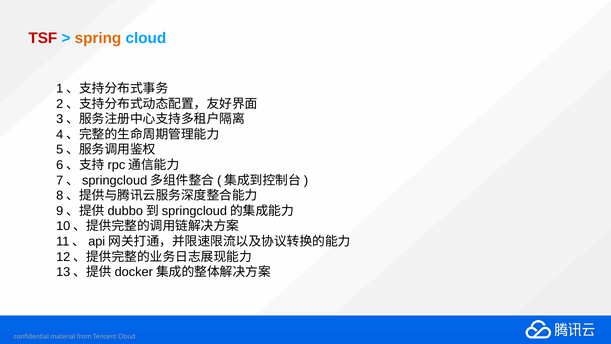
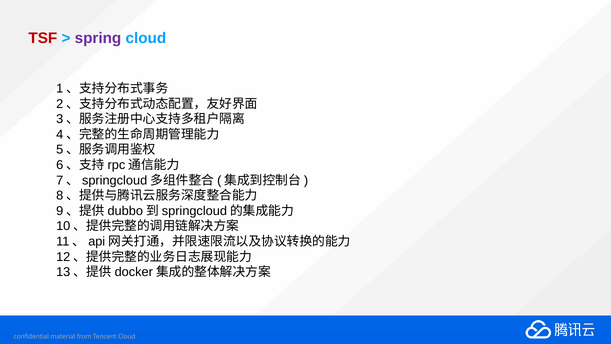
spring colour: orange -> purple
